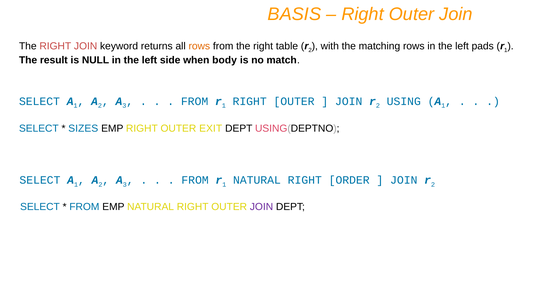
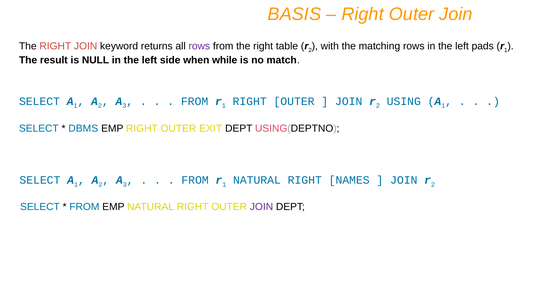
rows at (199, 46) colour: orange -> purple
body: body -> while
SIZES: SIZES -> DBMS
ORDER: ORDER -> NAMES
